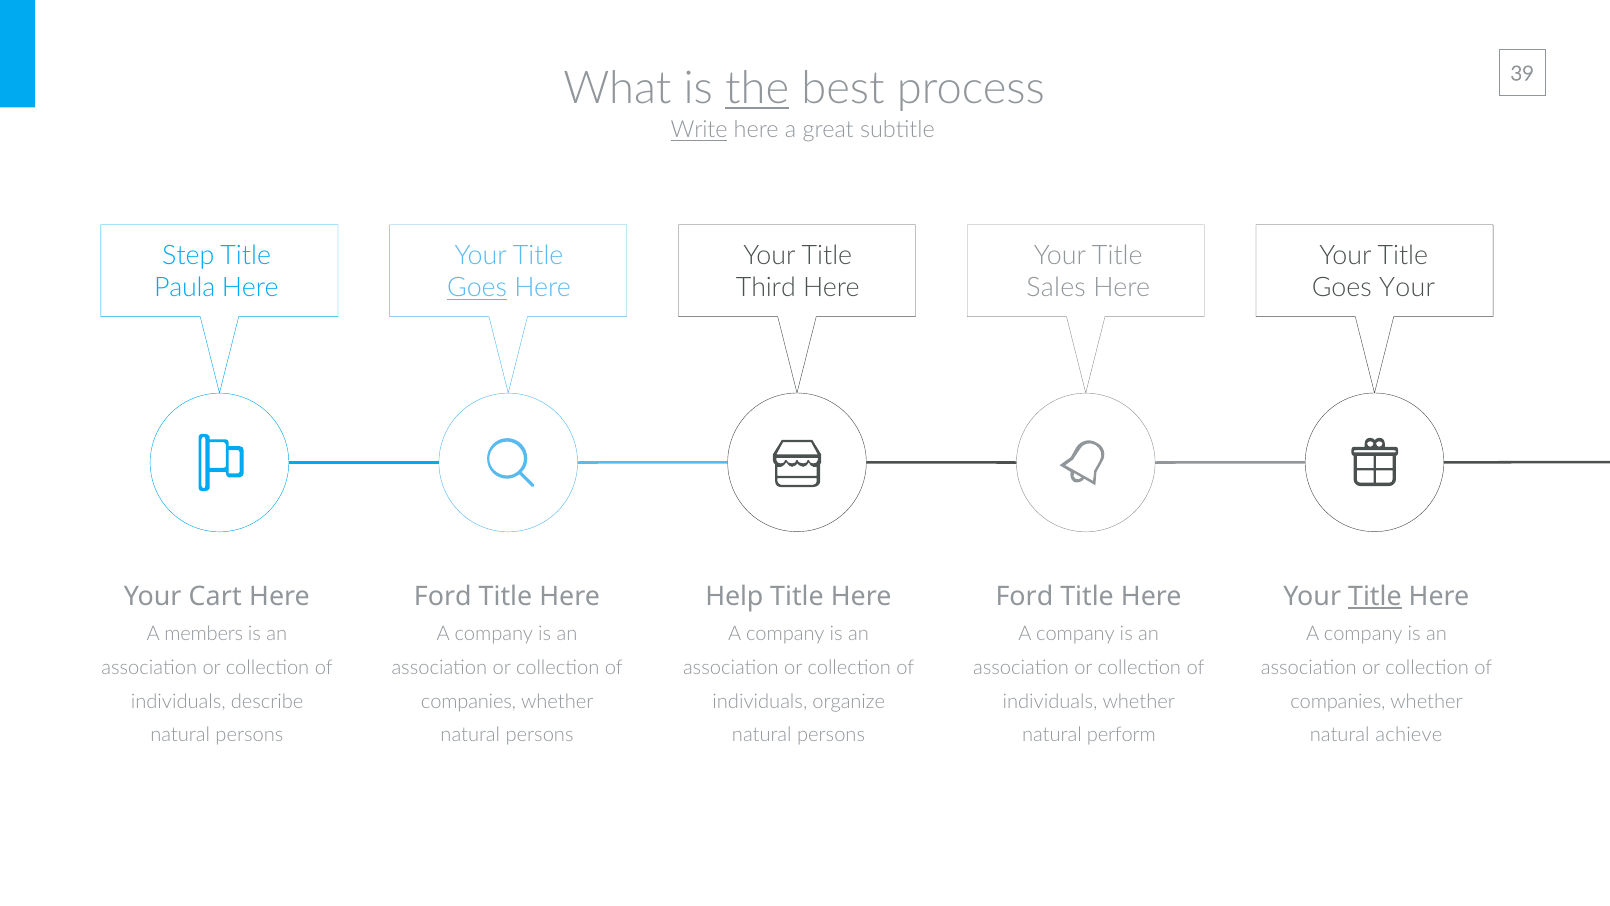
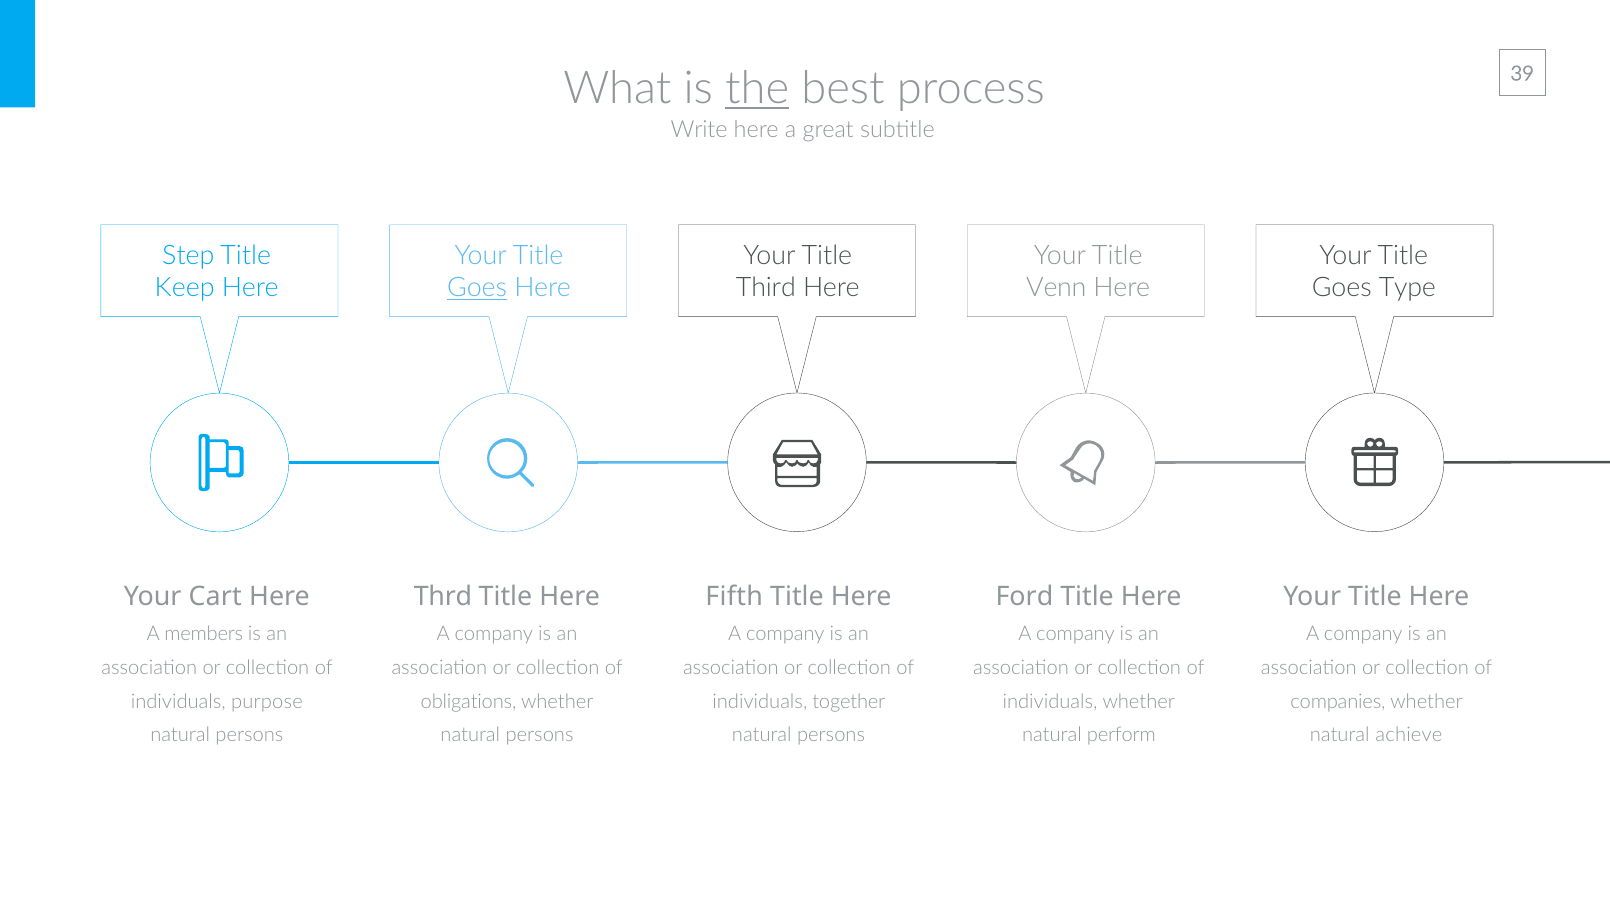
Write underline: present -> none
Paula: Paula -> Keep
Sales: Sales -> Venn
Goes Your: Your -> Type
Ford at (443, 596): Ford -> Thrd
Help: Help -> Fifth
Title at (1375, 596) underline: present -> none
describe: describe -> purpose
companies at (469, 701): companies -> obligations
organize: organize -> together
